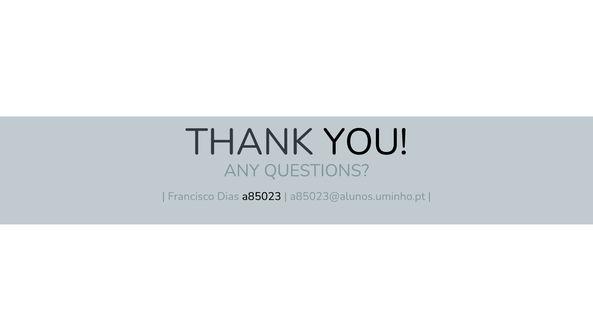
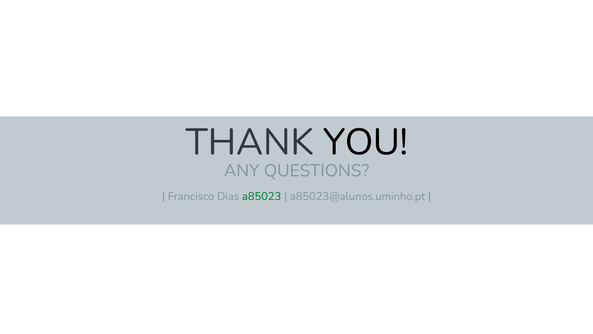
a85023 colour: black -> green
